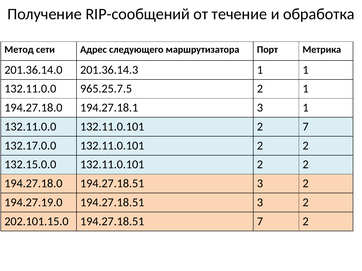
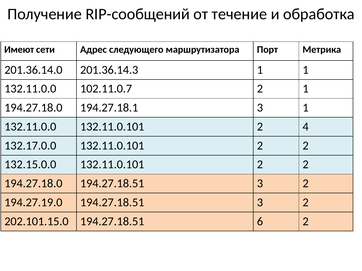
Метод: Метод -> Имеют
965.25.7.5: 965.25.7.5 -> 102.11.0.7
2 7: 7 -> 4
194.27.18.51 7: 7 -> 6
